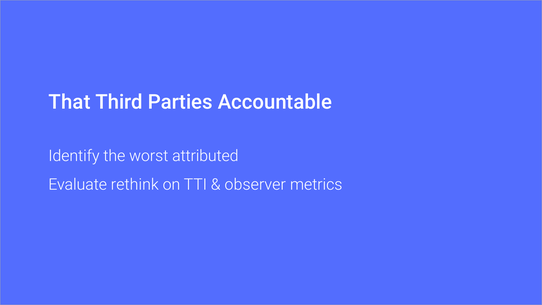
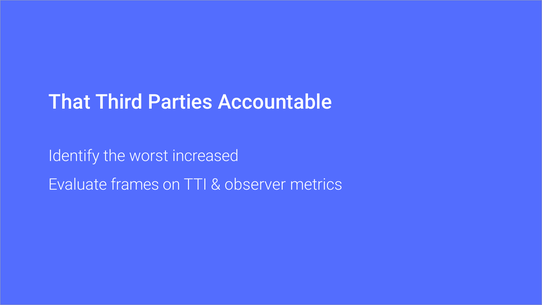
attributed: attributed -> increased
rethink: rethink -> frames
